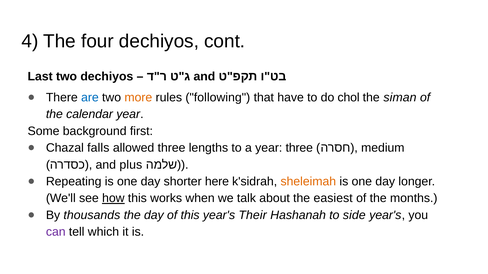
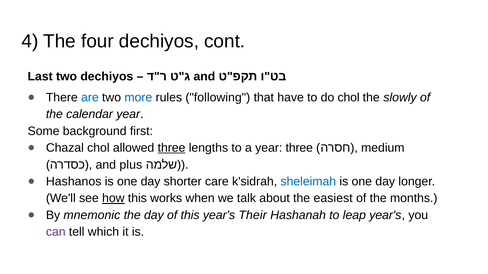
more colour: orange -> blue
siman: siman -> slowly
Chazal falls: falls -> chol
three at (172, 148) underline: none -> present
Repeating: Repeating -> Hashanos
here: here -> care
sheleimah colour: orange -> blue
thousands: thousands -> mnemonic
side: side -> leap
